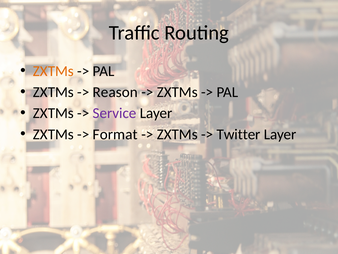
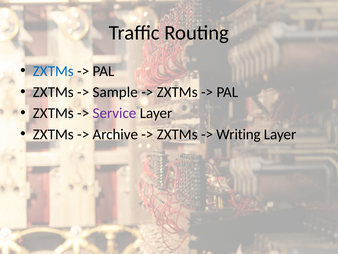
ZXTMs at (53, 71) colour: orange -> blue
Reason: Reason -> Sample
Format: Format -> Archive
Twitter: Twitter -> Writing
